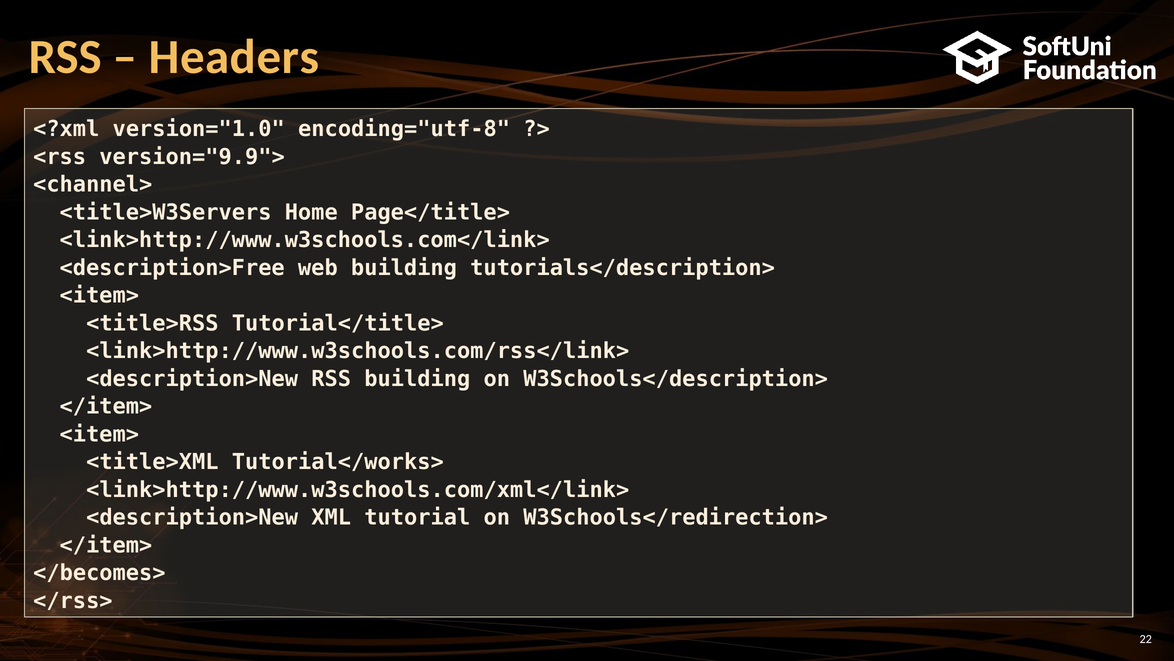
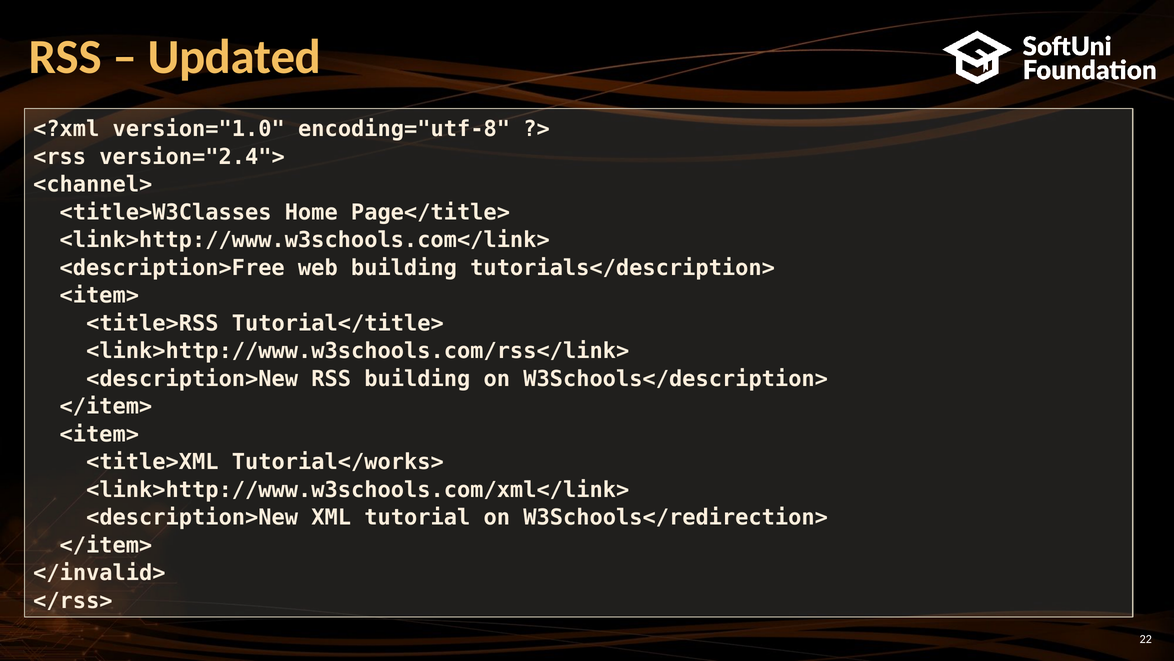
Headers: Headers -> Updated
version="9.9">: version="9.9"> -> version="2.4">
<title>W3Servers: <title>W3Servers -> <title>W3Classes
</becomes>: </becomes> -> </invalid>
